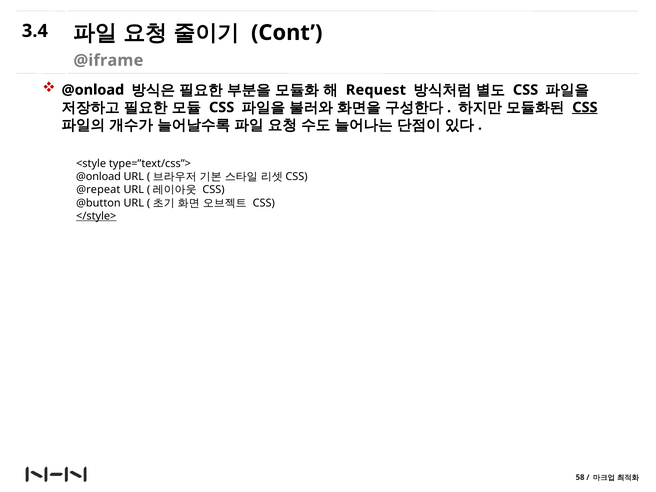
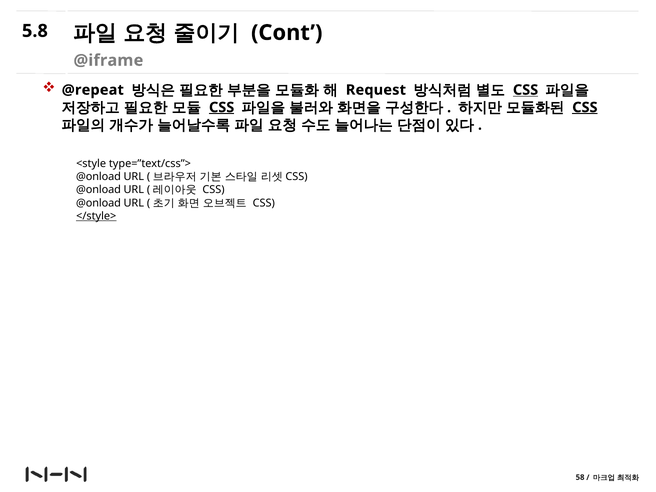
3.4: 3.4 -> 5.8
@onload at (93, 90): @onload -> @repeat
CSS at (526, 90) underline: none -> present
CSS at (222, 107) underline: none -> present
@repeat at (98, 190): @repeat -> @onload
@button at (98, 203): @button -> @onload
